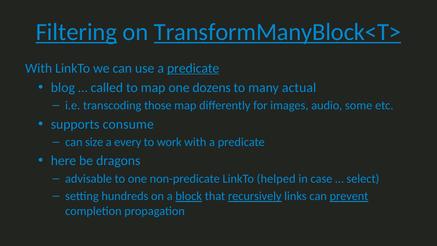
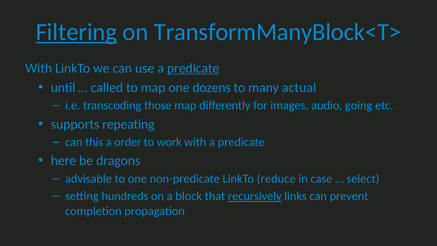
TransformManyBlock<T> underline: present -> none
blog: blog -> until
some: some -> going
consume: consume -> repeating
size: size -> this
every: every -> order
helped: helped -> reduce
block underline: present -> none
prevent underline: present -> none
